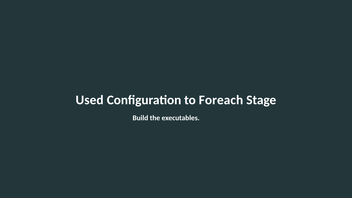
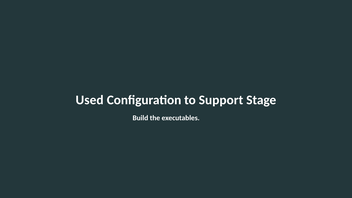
Foreach: Foreach -> Support
